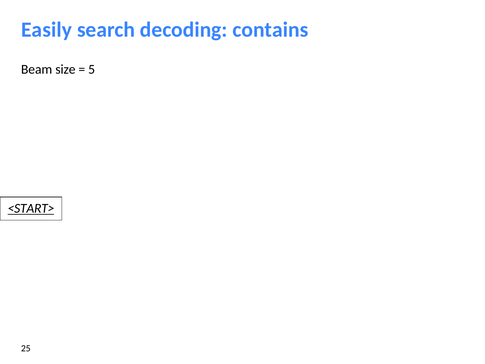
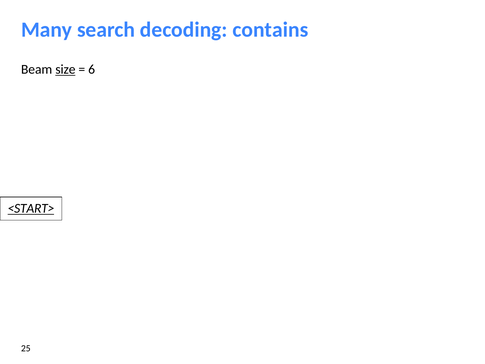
Easily: Easily -> Many
size underline: none -> present
5: 5 -> 6
